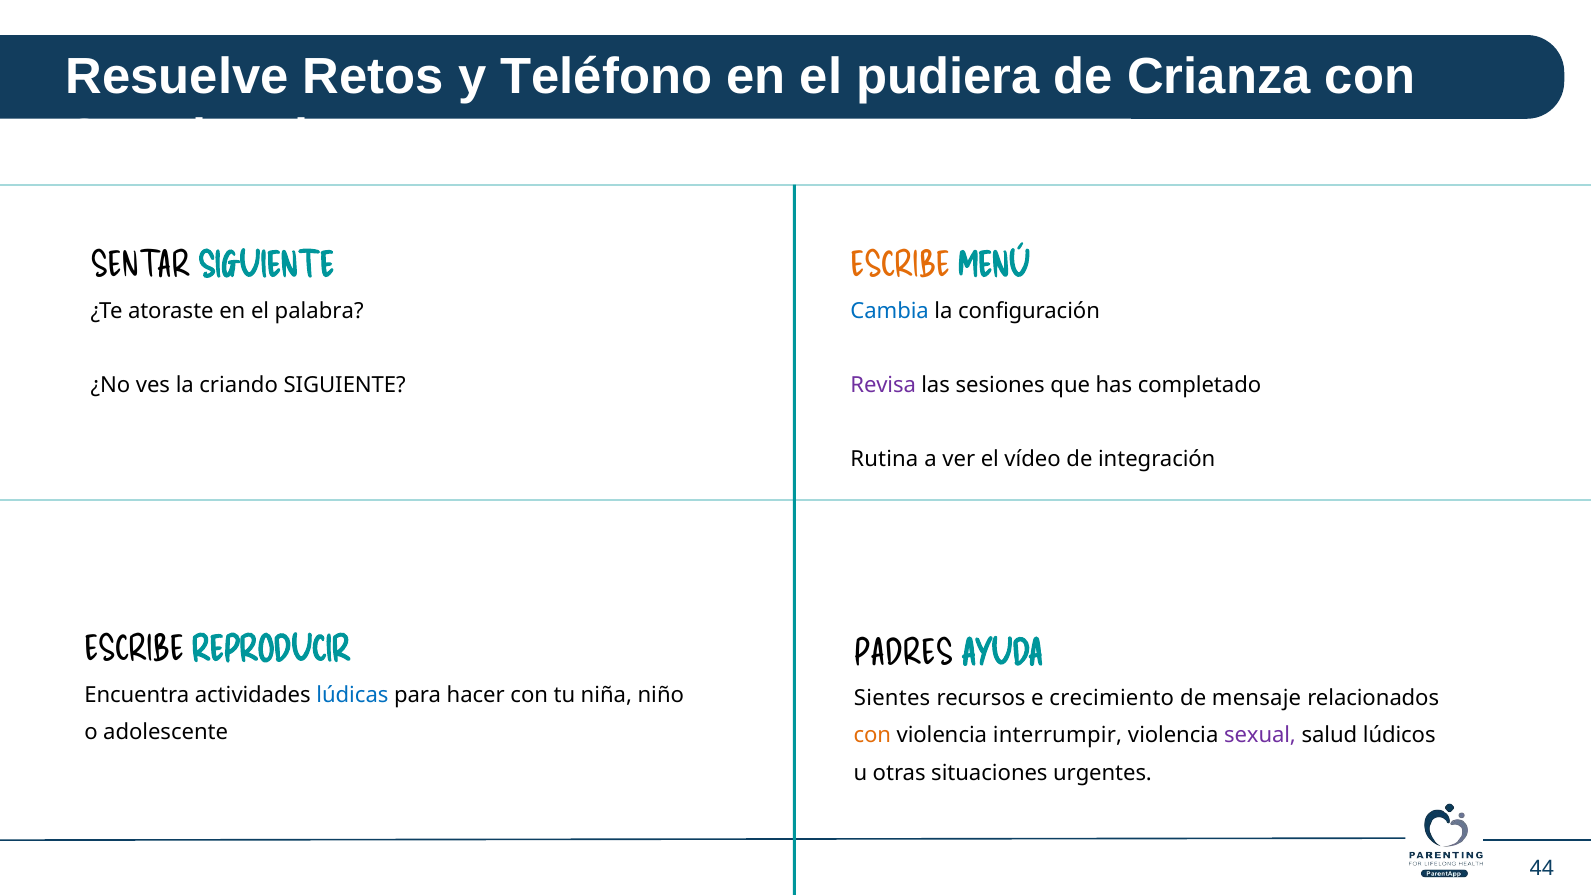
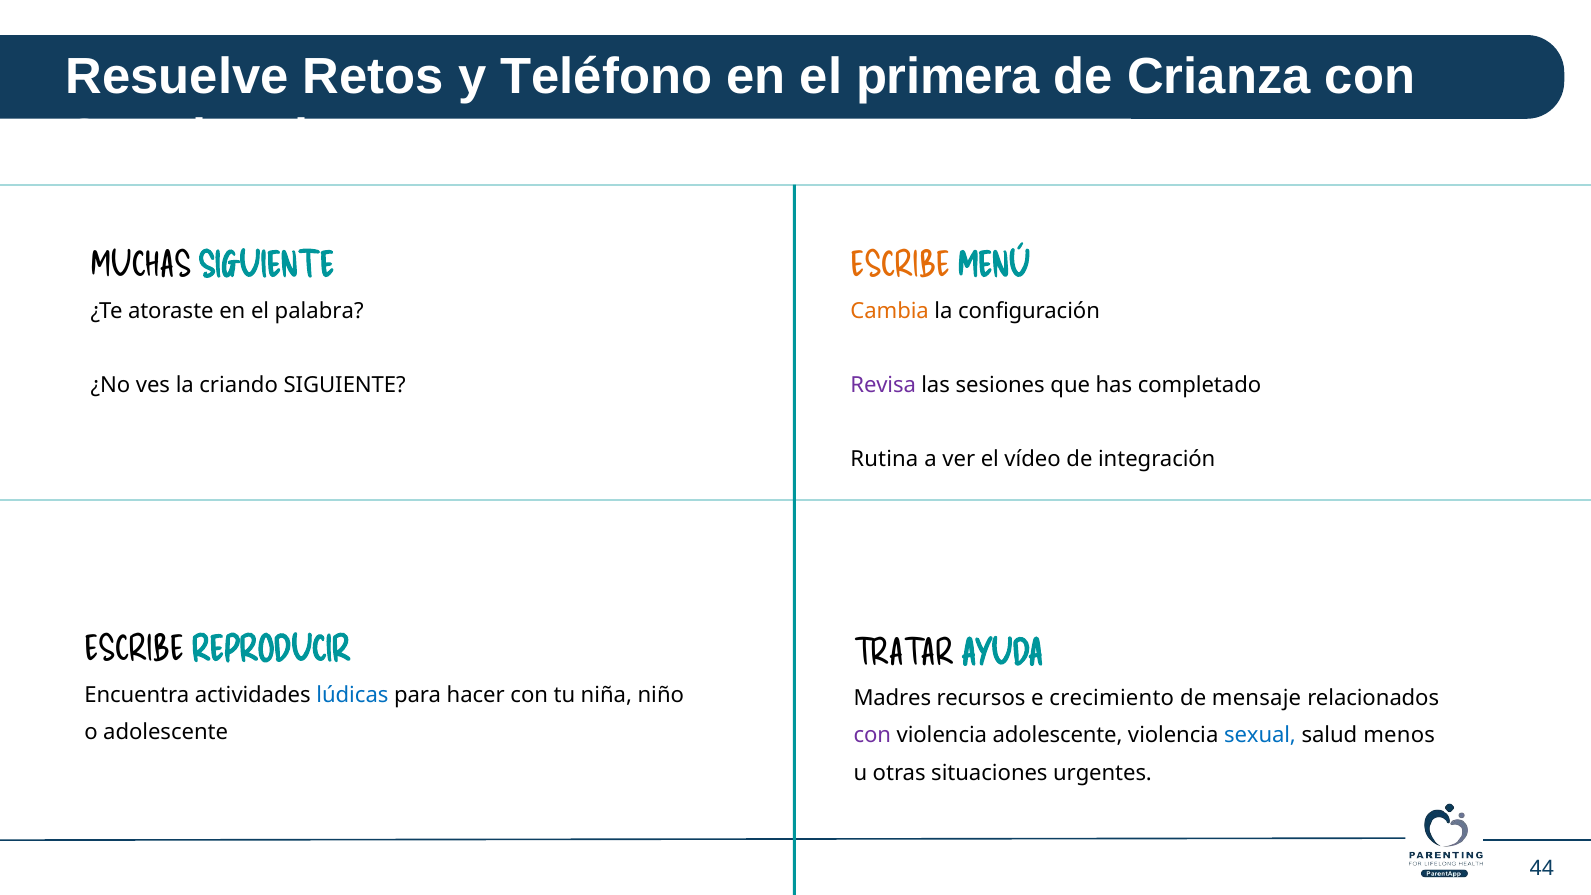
pudiera: pudiera -> primera
SENTAR: SENTAR -> MUCHAS
Cambia colour: blue -> orange
PADRES: PADRES -> TRATAR
Sientes: Sientes -> Madres
con at (872, 736) colour: orange -> purple
violencia interrumpir: interrumpir -> adolescente
sexual colour: purple -> blue
lúdicos: lúdicos -> menos
